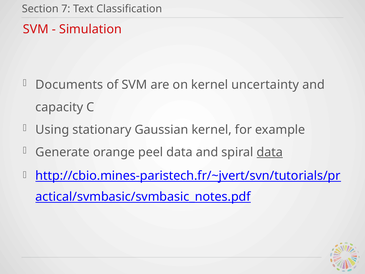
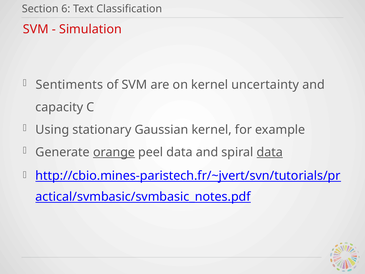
7: 7 -> 6
Documents: Documents -> Sentiments
orange underline: none -> present
